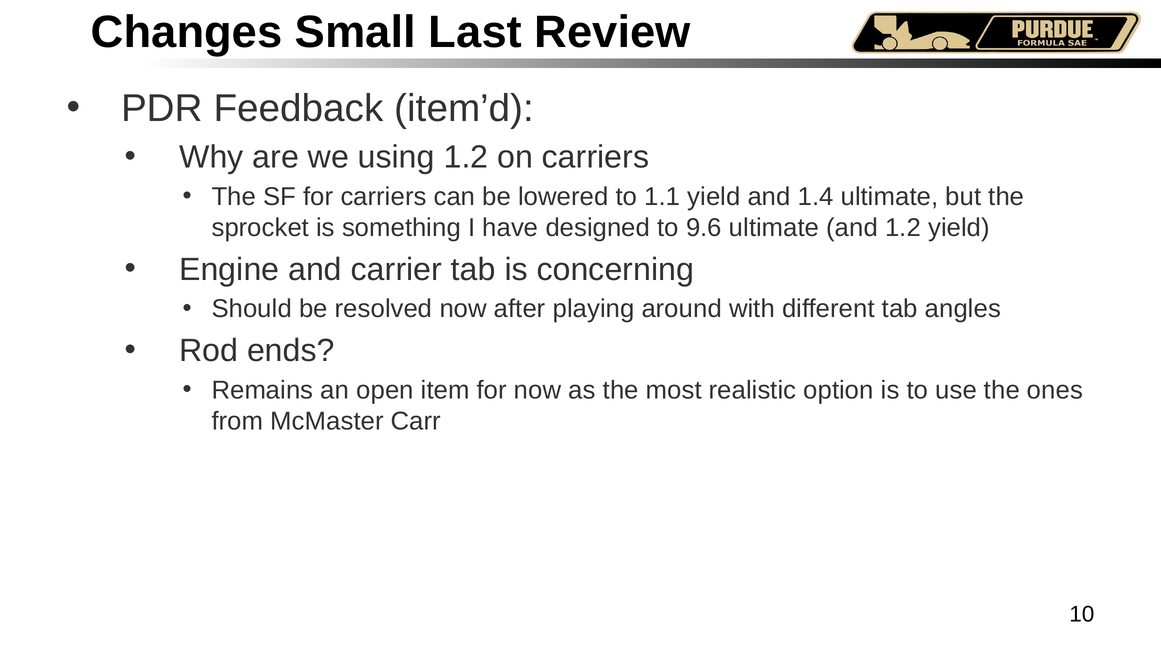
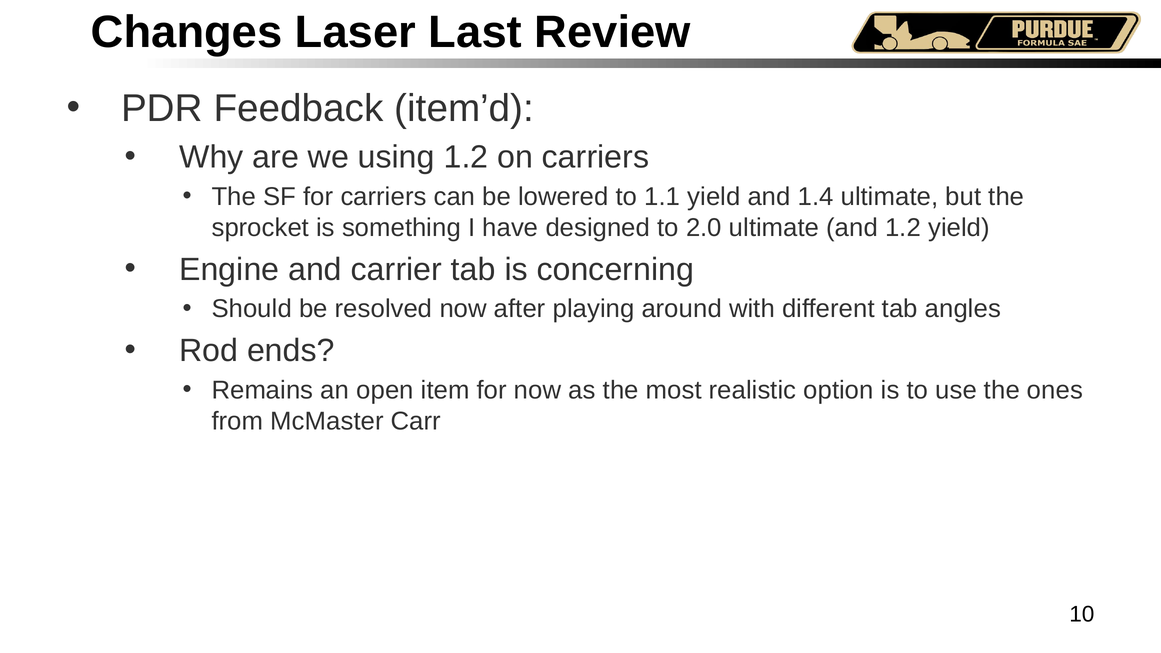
Small: Small -> Laser
9.6: 9.6 -> 2.0
